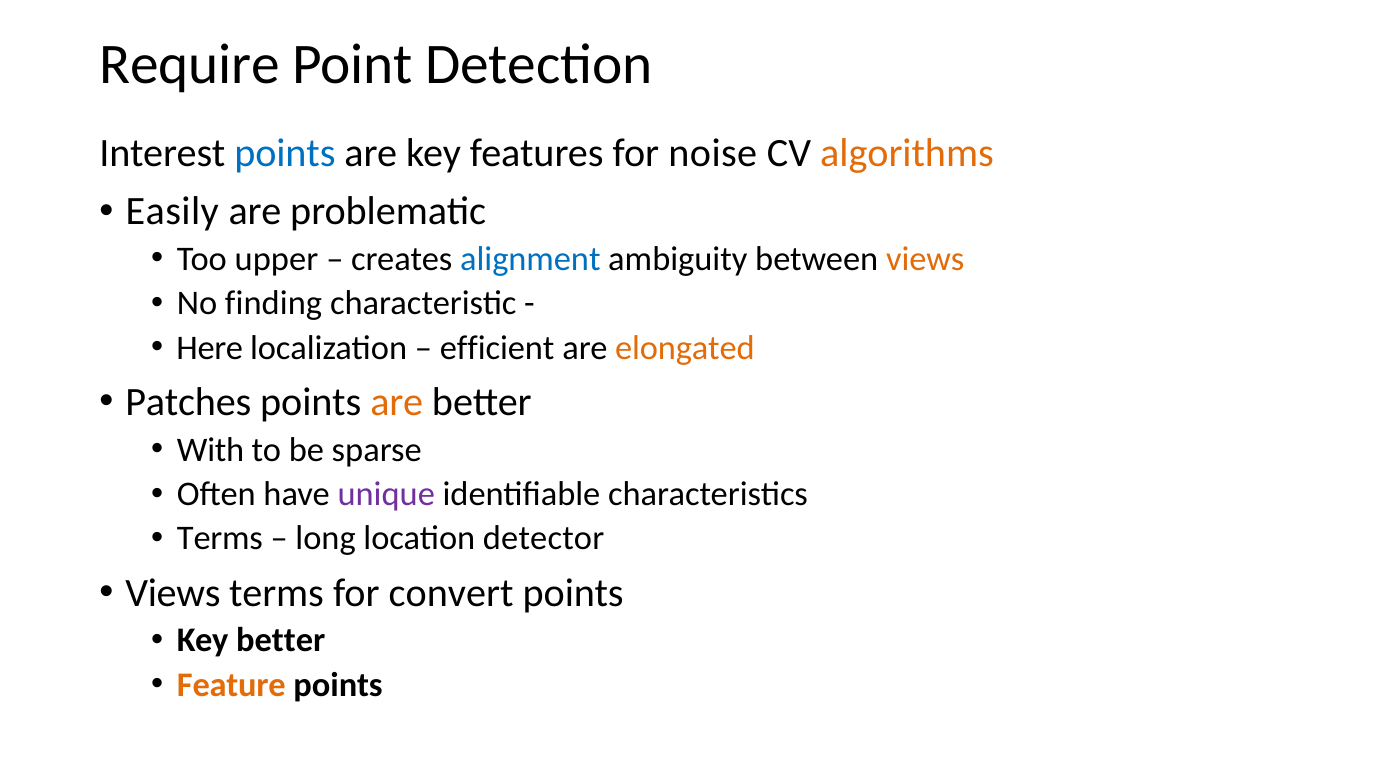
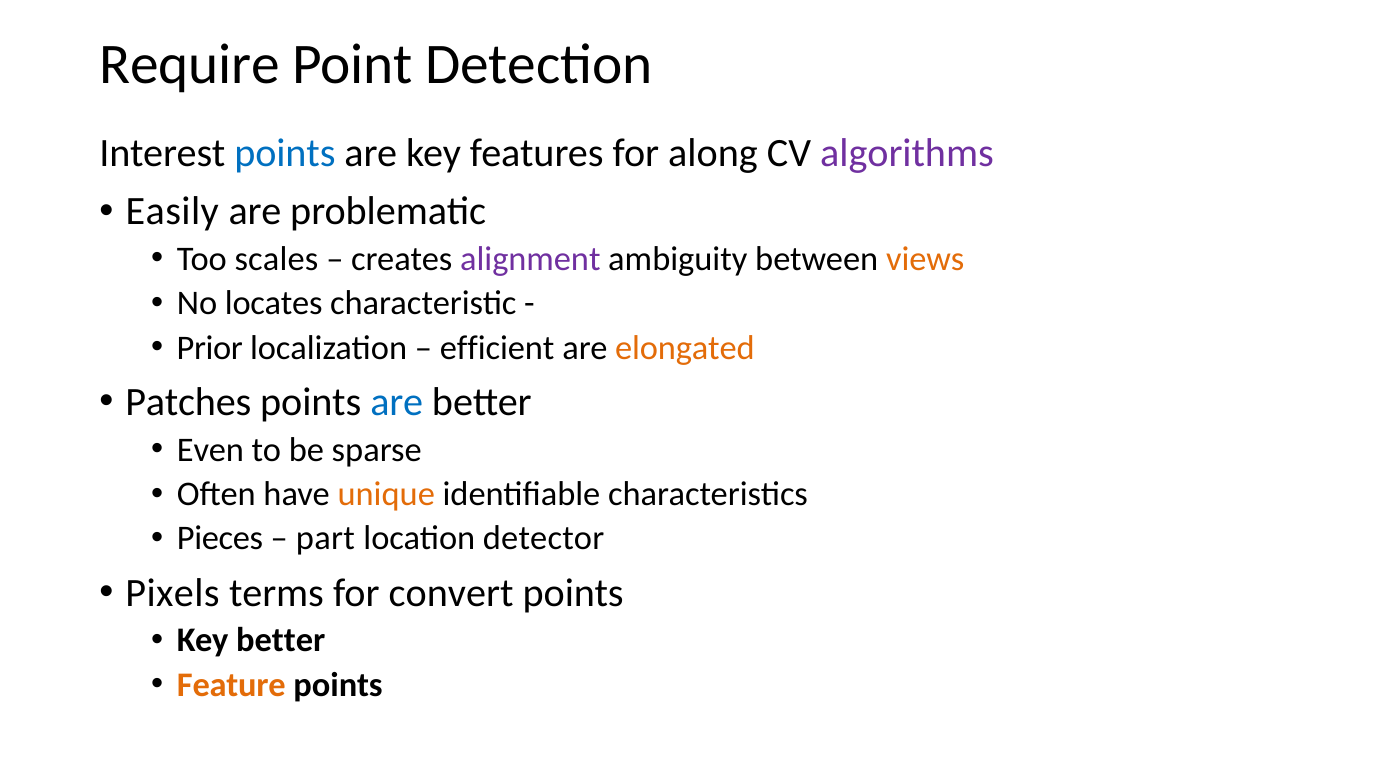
noise: noise -> along
algorithms colour: orange -> purple
upper: upper -> scales
alignment colour: blue -> purple
finding: finding -> locates
Here: Here -> Prior
are at (397, 402) colour: orange -> blue
With: With -> Even
unique colour: purple -> orange
Terms at (220, 538): Terms -> Pieces
long: long -> part
Views at (173, 593): Views -> Pixels
